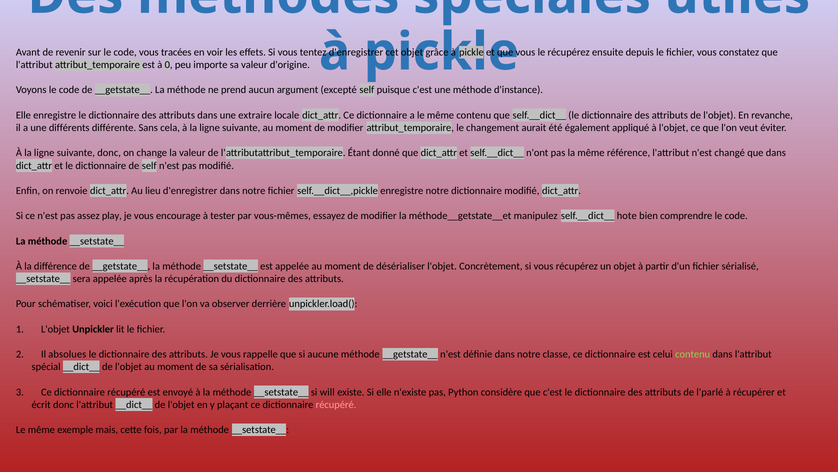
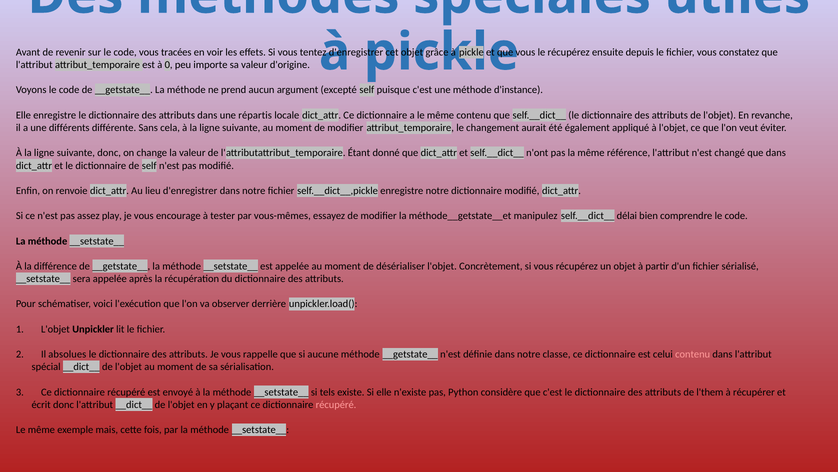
extraire: extraire -> répartis
hote: hote -> délai
contenu at (693, 354) colour: light green -> pink
will: will -> tels
l'parlé: l'parlé -> l'them
